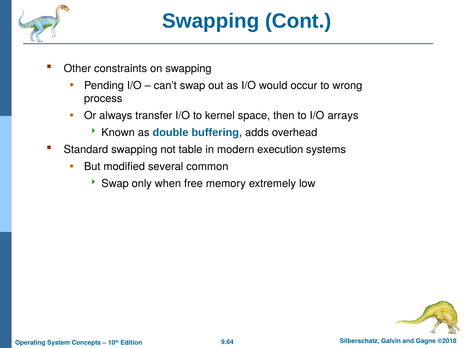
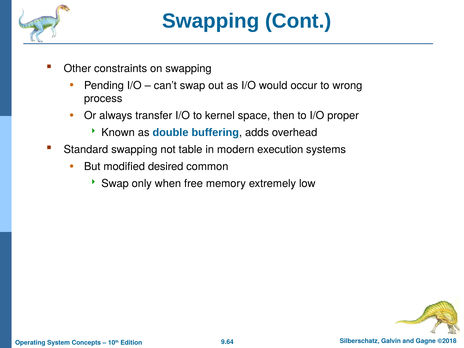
arrays: arrays -> proper
several: several -> desired
